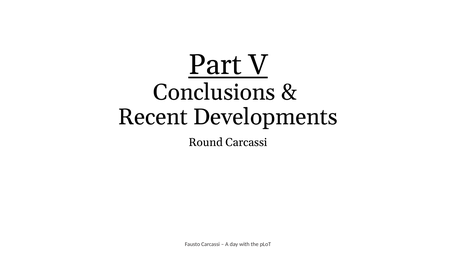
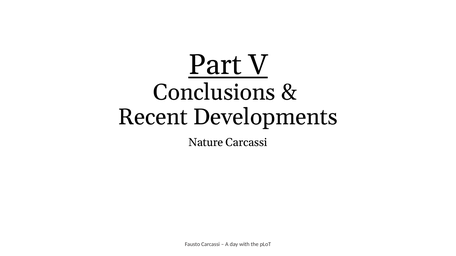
Round: Round -> Nature
